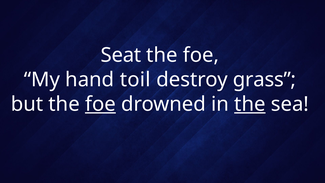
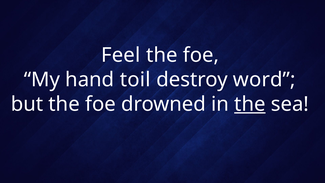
Seat: Seat -> Feel
grass: grass -> word
foe at (100, 104) underline: present -> none
